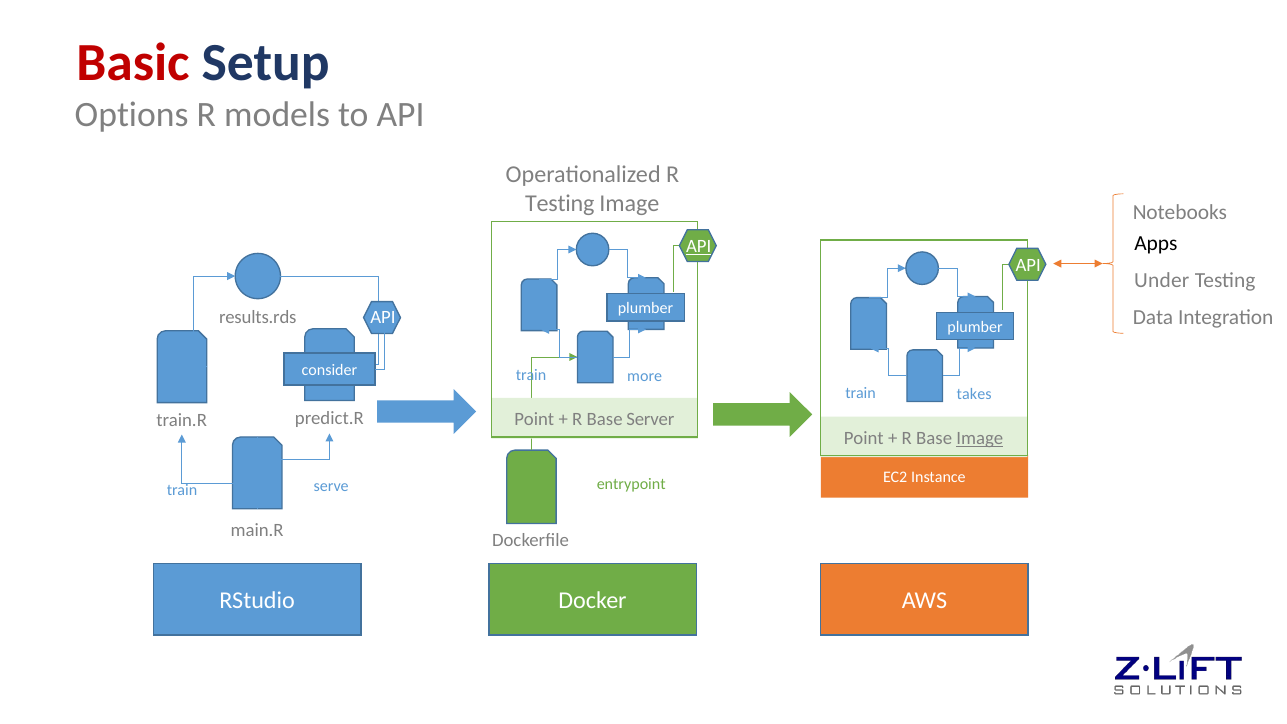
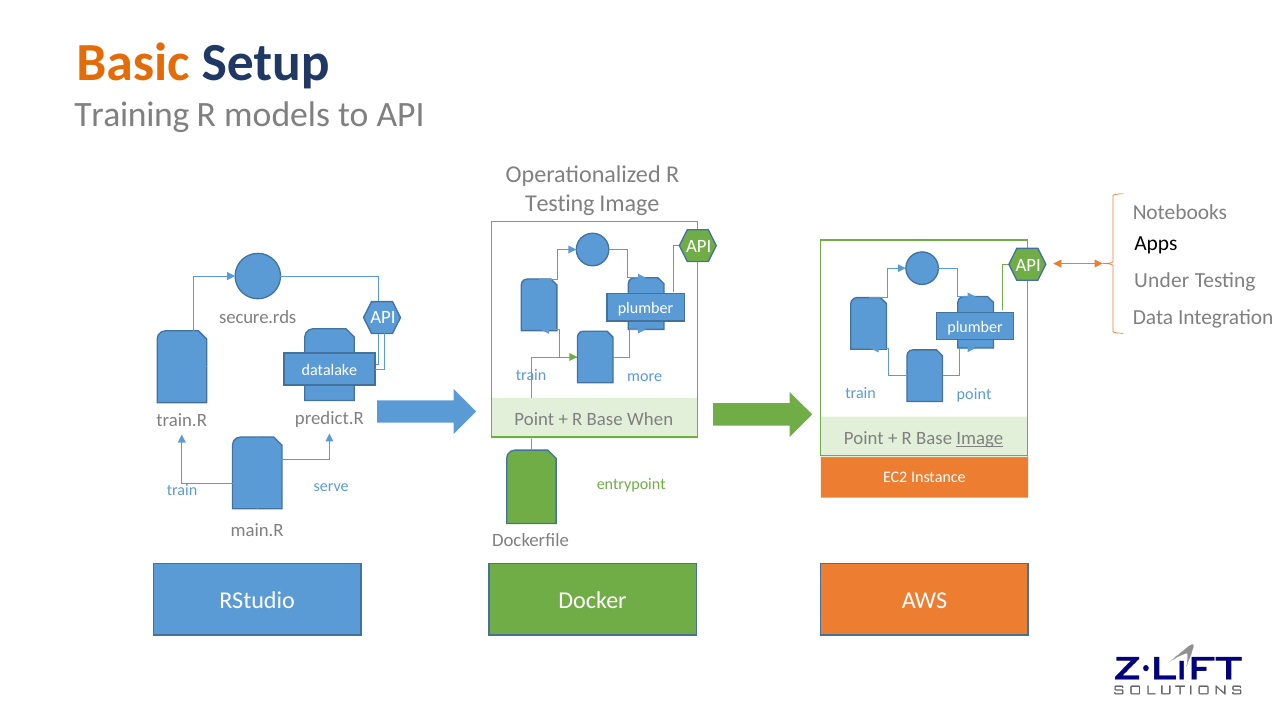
Basic colour: red -> orange
Options: Options -> Training
API at (699, 246) underline: present -> none
results.rds: results.rds -> secure.rds
consider: consider -> datalake
takes at (974, 395): takes -> point
Server: Server -> When
